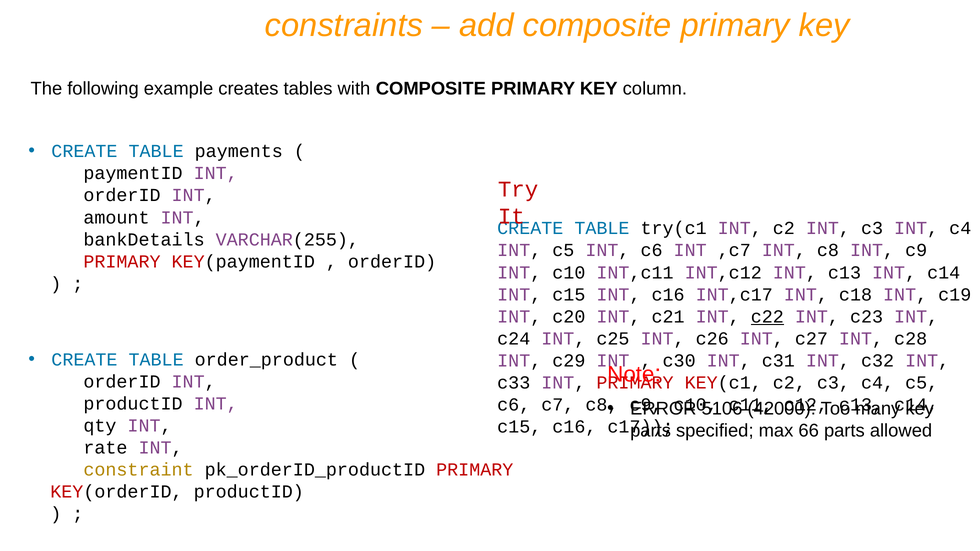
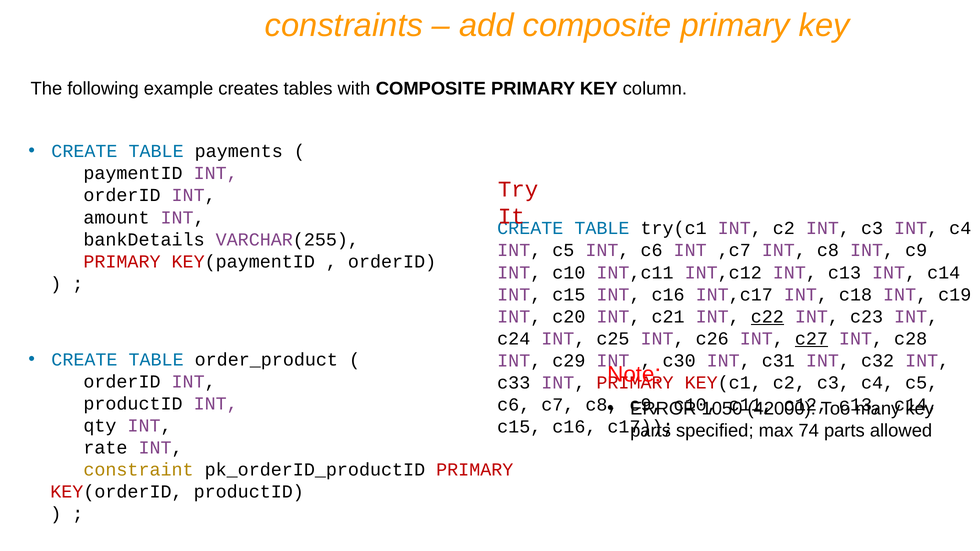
c27 underline: none -> present
5106: 5106 -> 1050
66: 66 -> 74
